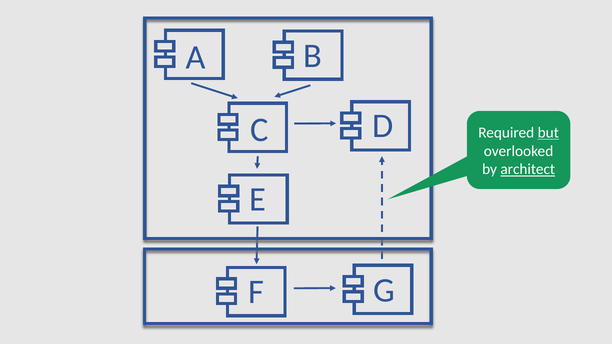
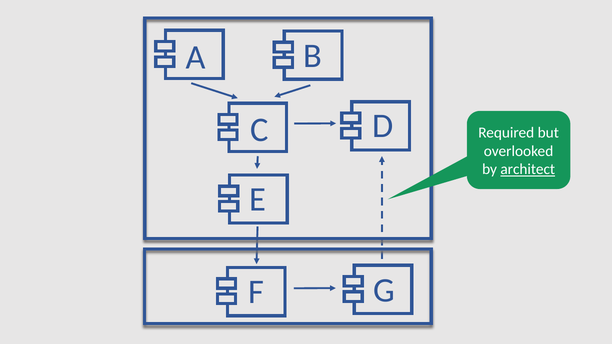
but underline: present -> none
